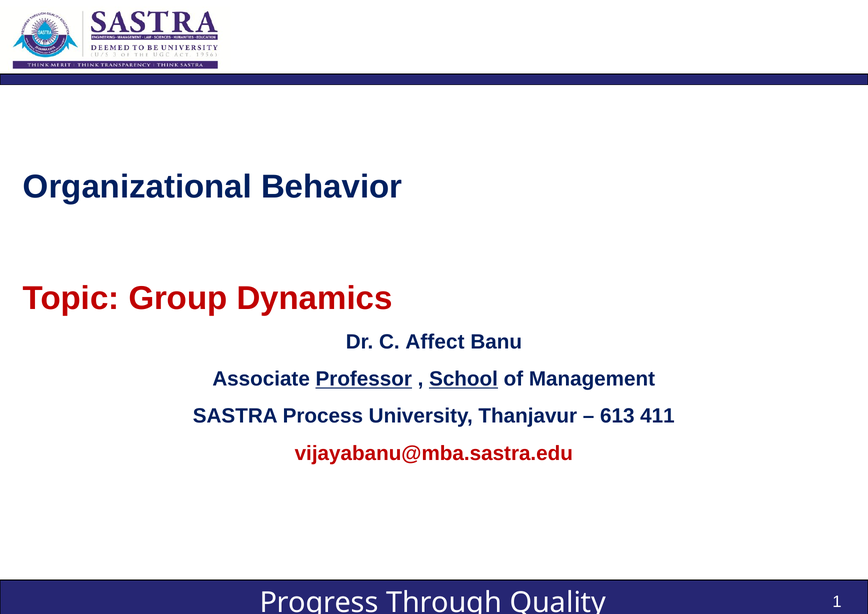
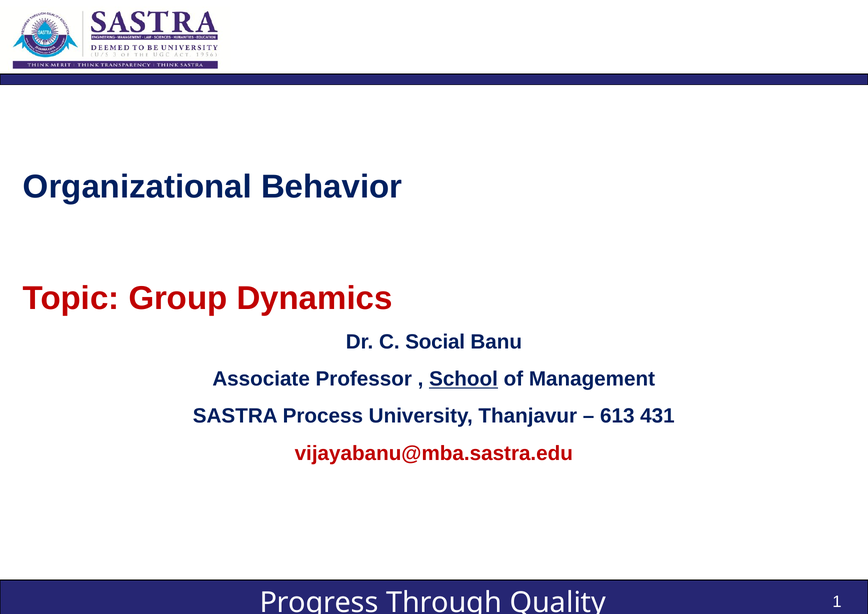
Affect: Affect -> Social
Professor underline: present -> none
411: 411 -> 431
